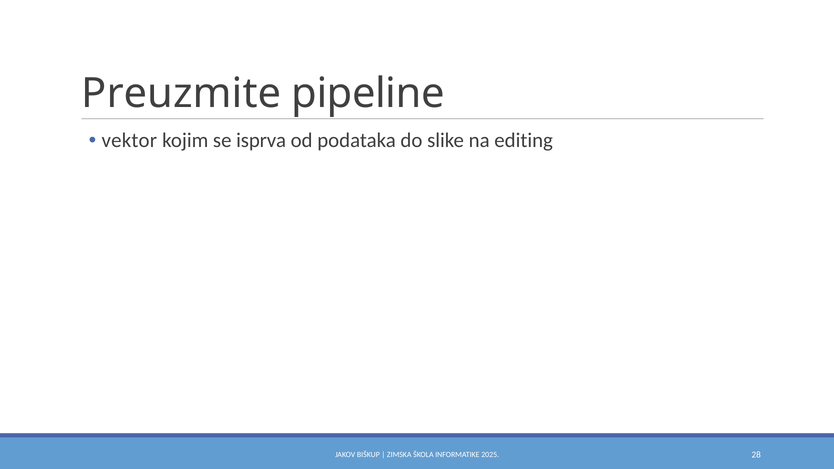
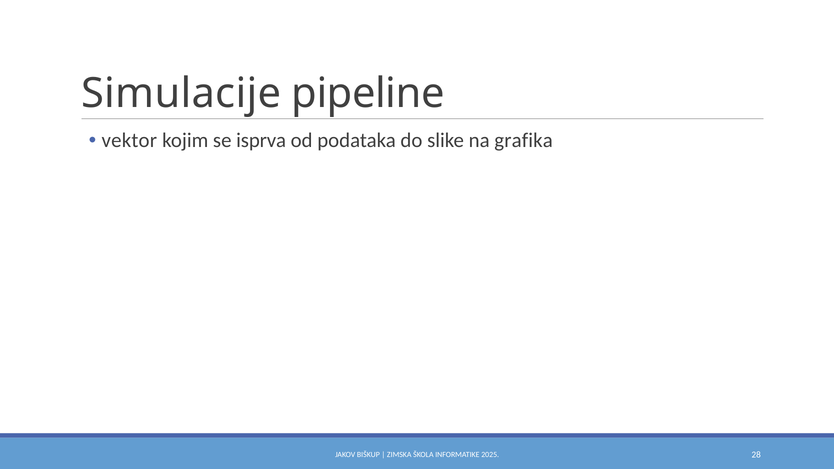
Preuzmite: Preuzmite -> Simulacije
editing: editing -> grafika
